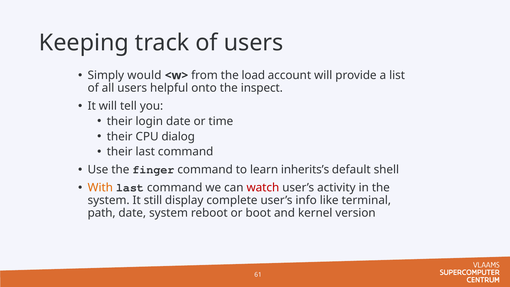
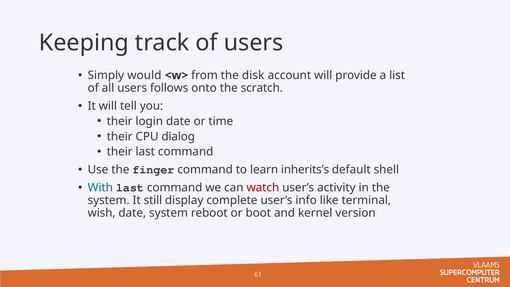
load: load -> disk
helpful: helpful -> follows
inspect: inspect -> scratch
With colour: orange -> blue
path: path -> wish
